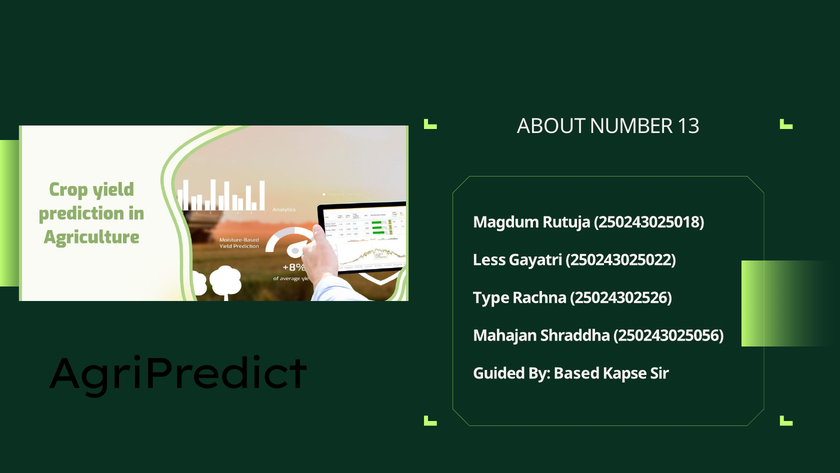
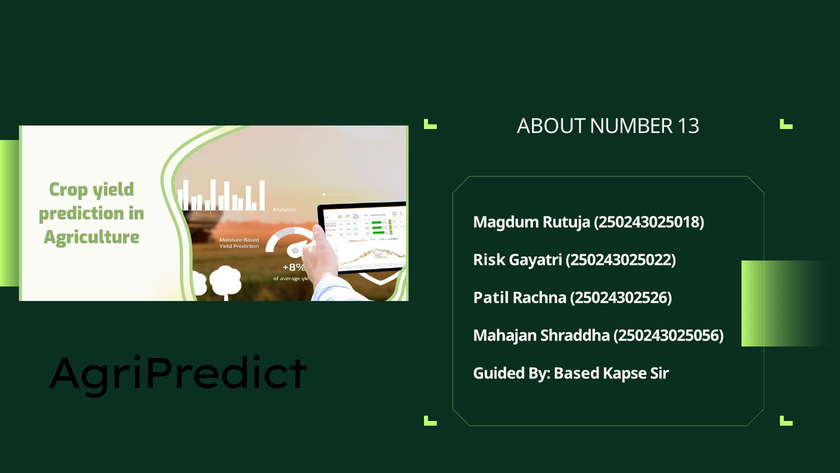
Less: Less -> Risk
Type: Type -> Patil
